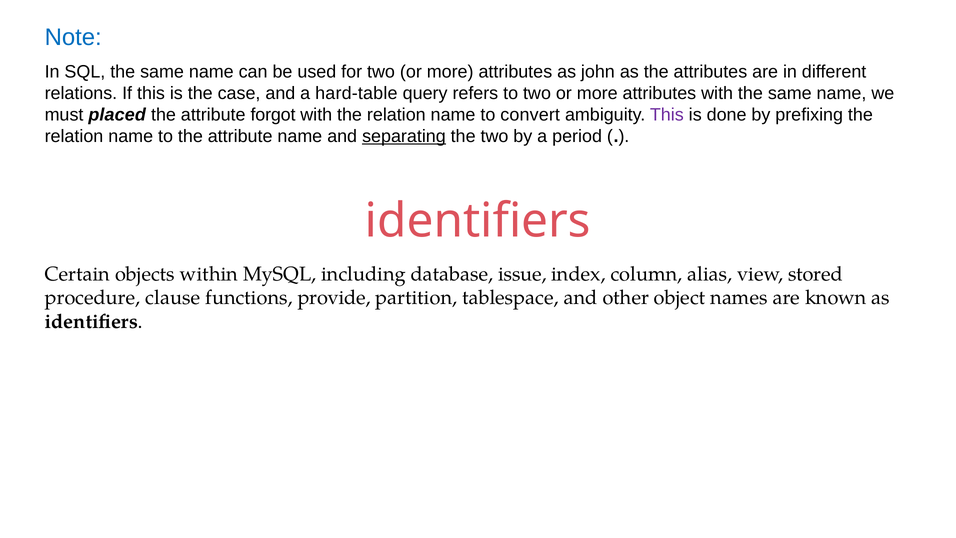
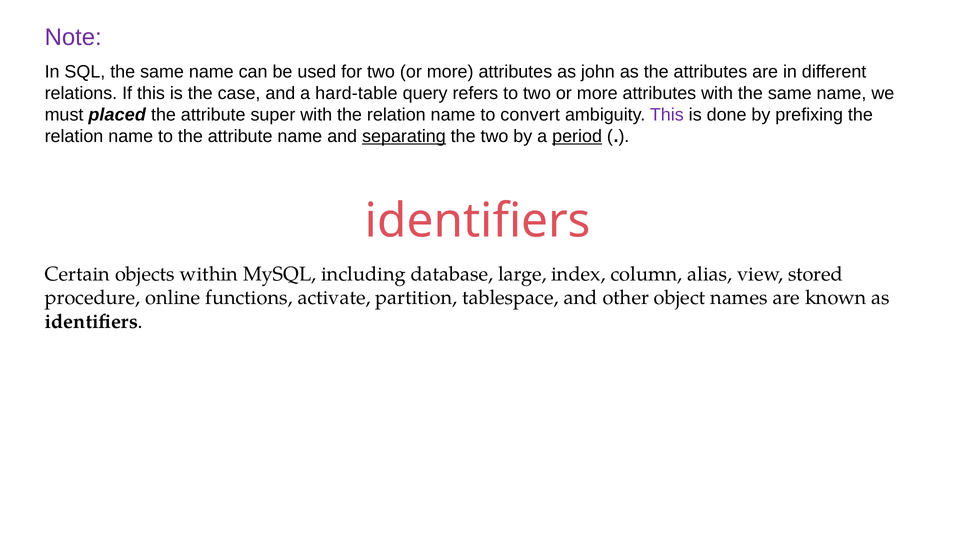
Note colour: blue -> purple
forgot: forgot -> super
period underline: none -> present
issue: issue -> large
clause: clause -> online
provide: provide -> activate
